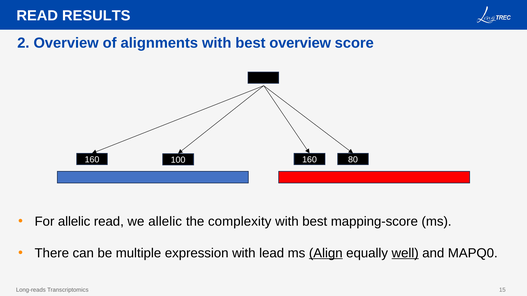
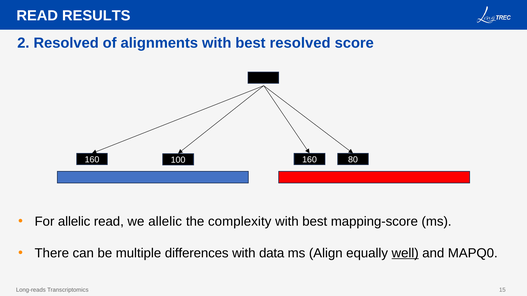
2 Overview: Overview -> Resolved
best overview: overview -> resolved
expression: expression -> differences
lead: lead -> data
Align underline: present -> none
